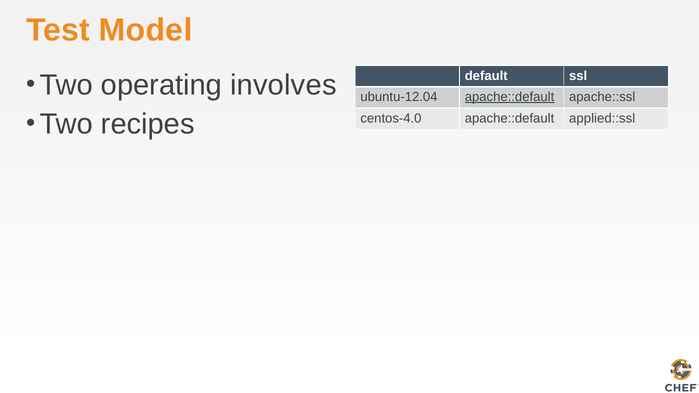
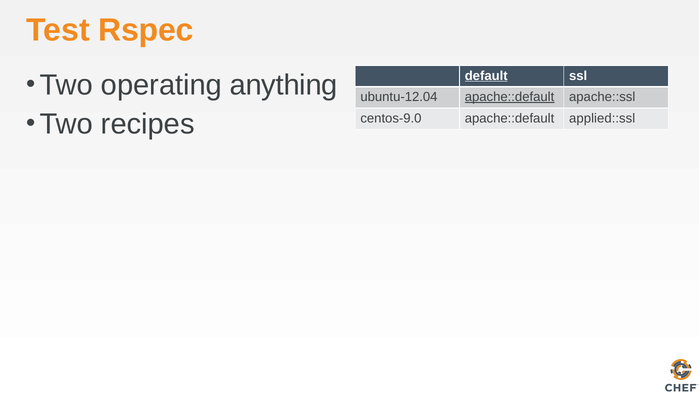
Model: Model -> Rspec
default underline: none -> present
involves: involves -> anything
centos-4.0: centos-4.0 -> centos-9.0
